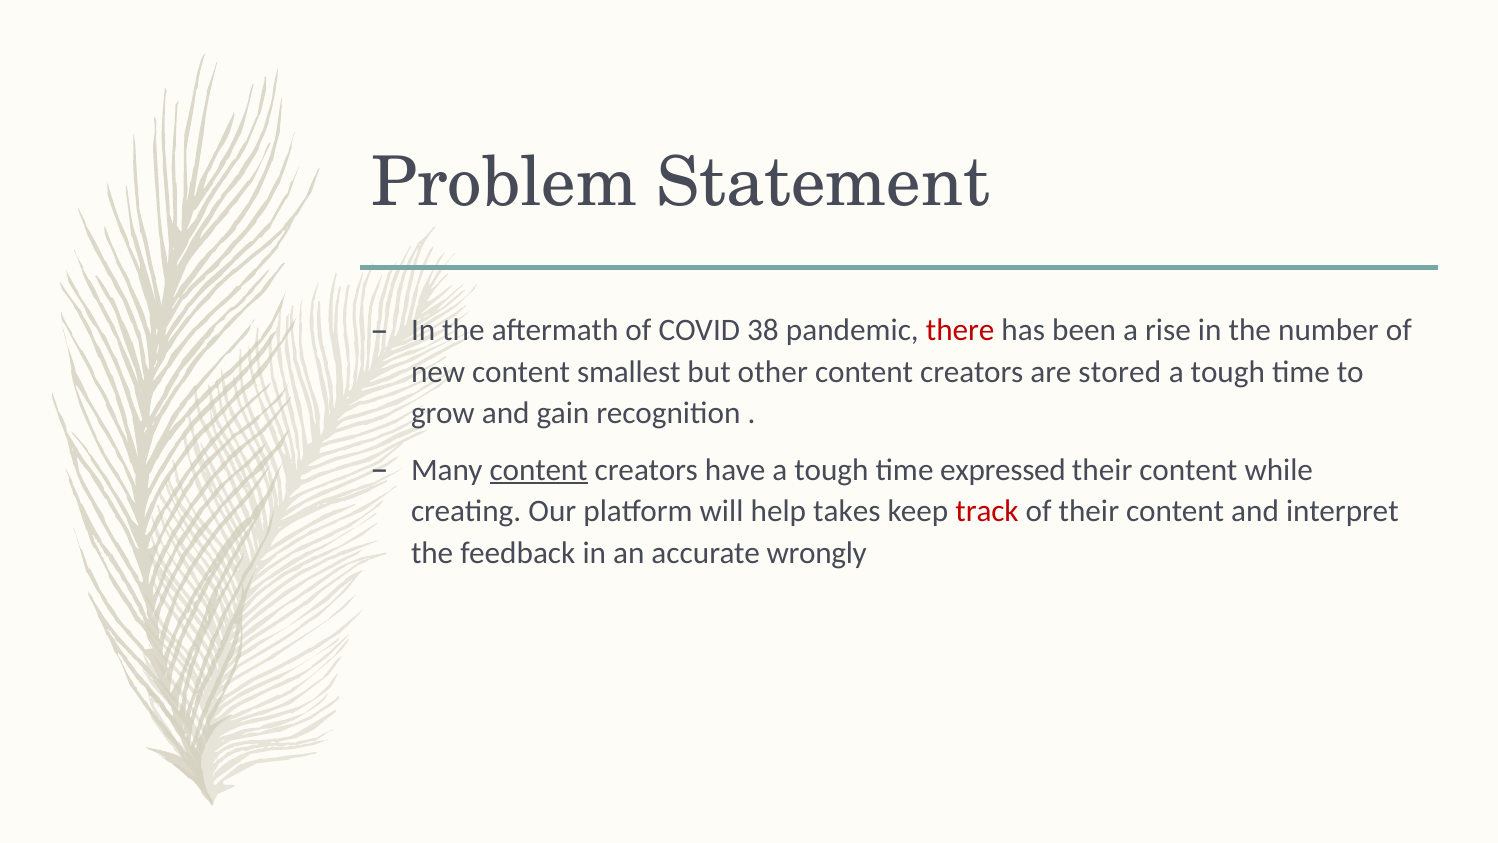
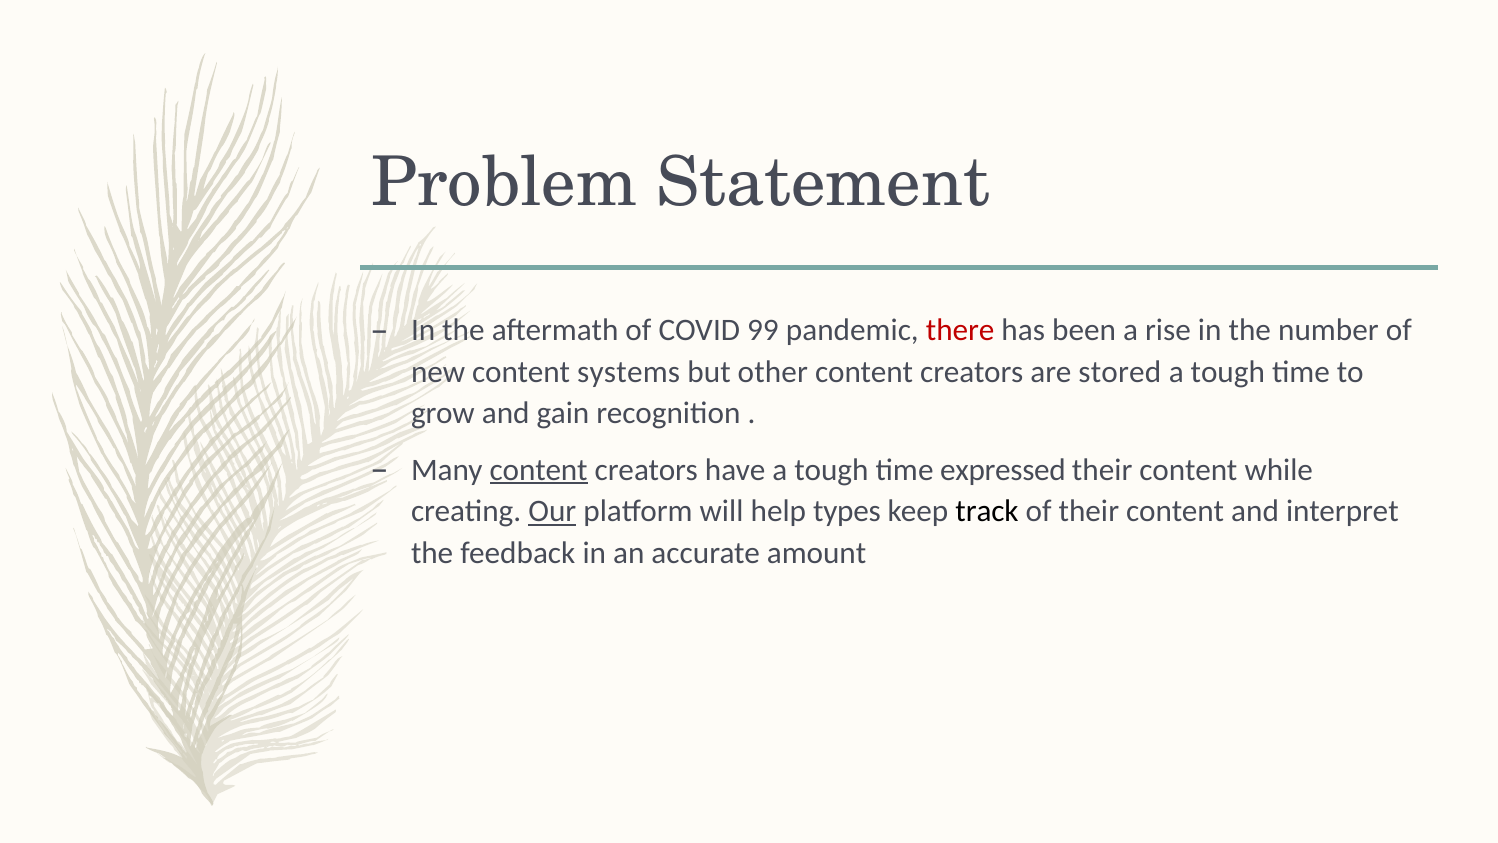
38: 38 -> 99
smallest: smallest -> systems
Our underline: none -> present
takes: takes -> types
track colour: red -> black
wrongly: wrongly -> amount
